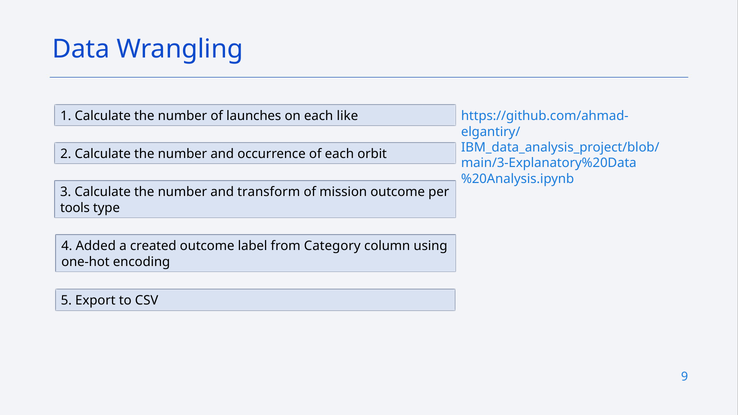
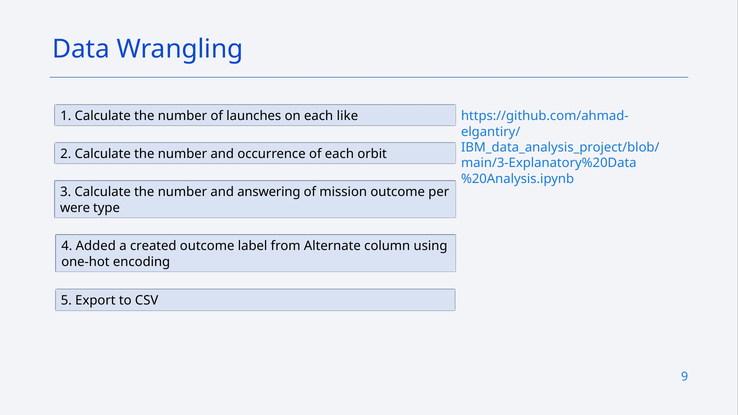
transform: transform -> answering
tools: tools -> were
Category: Category -> Alternate
